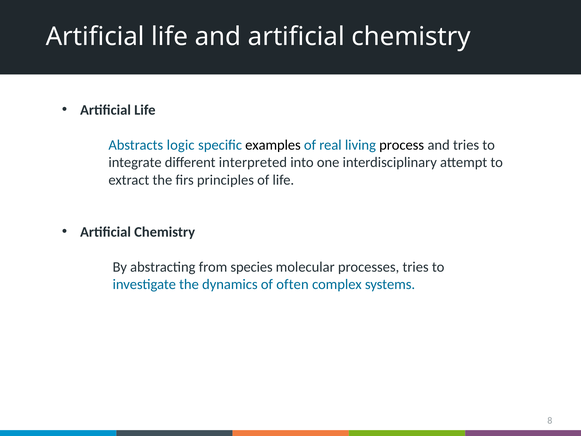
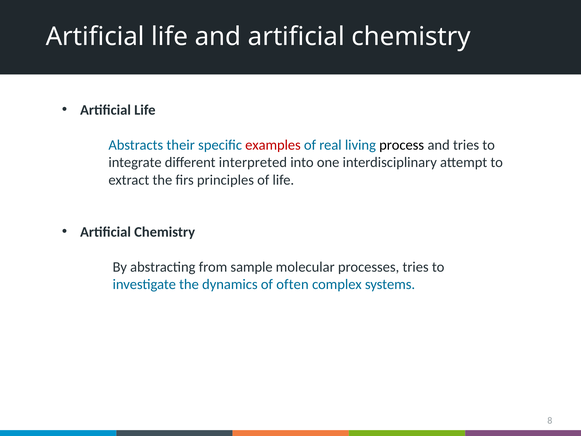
logic: logic -> their
examples colour: black -> red
species: species -> sample
